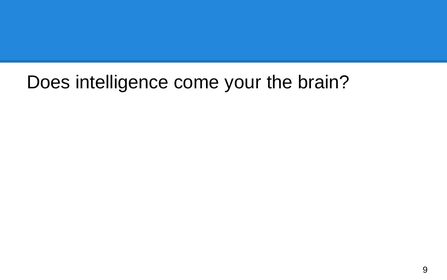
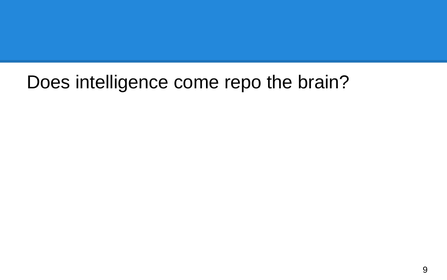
your: your -> repo
